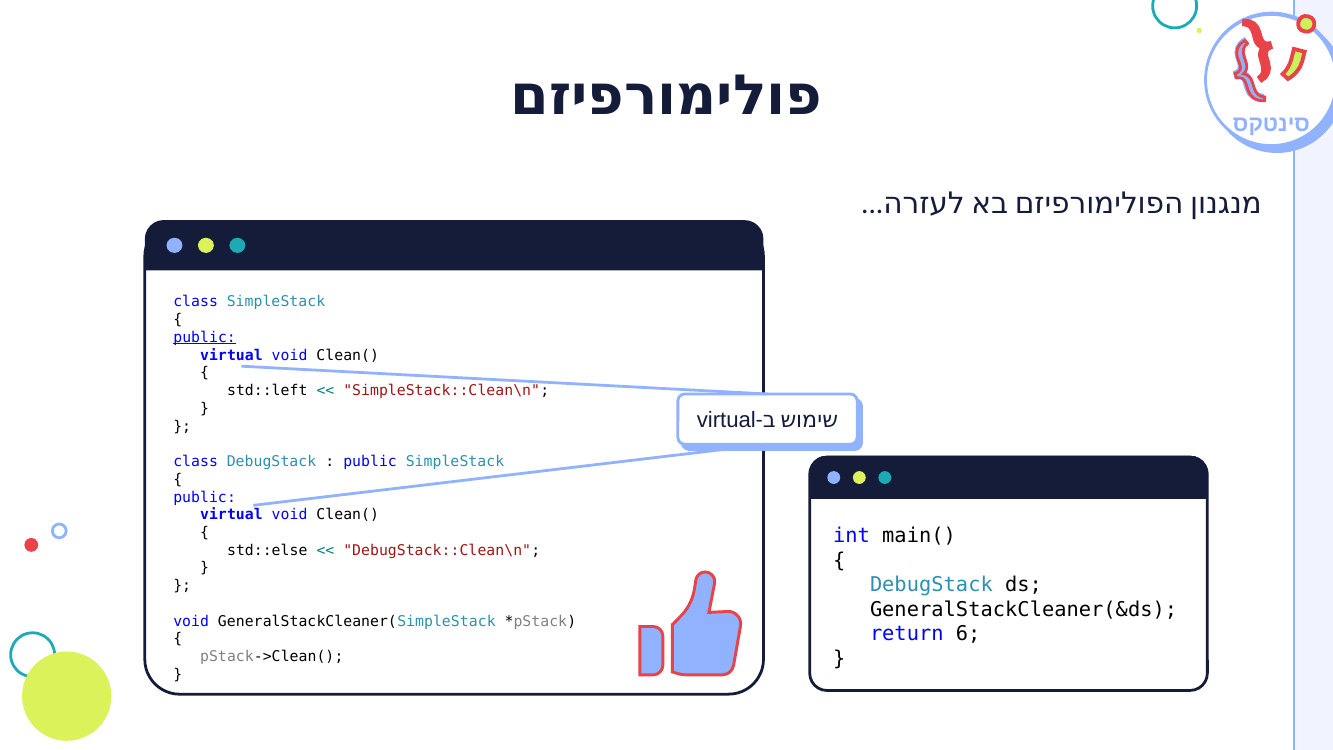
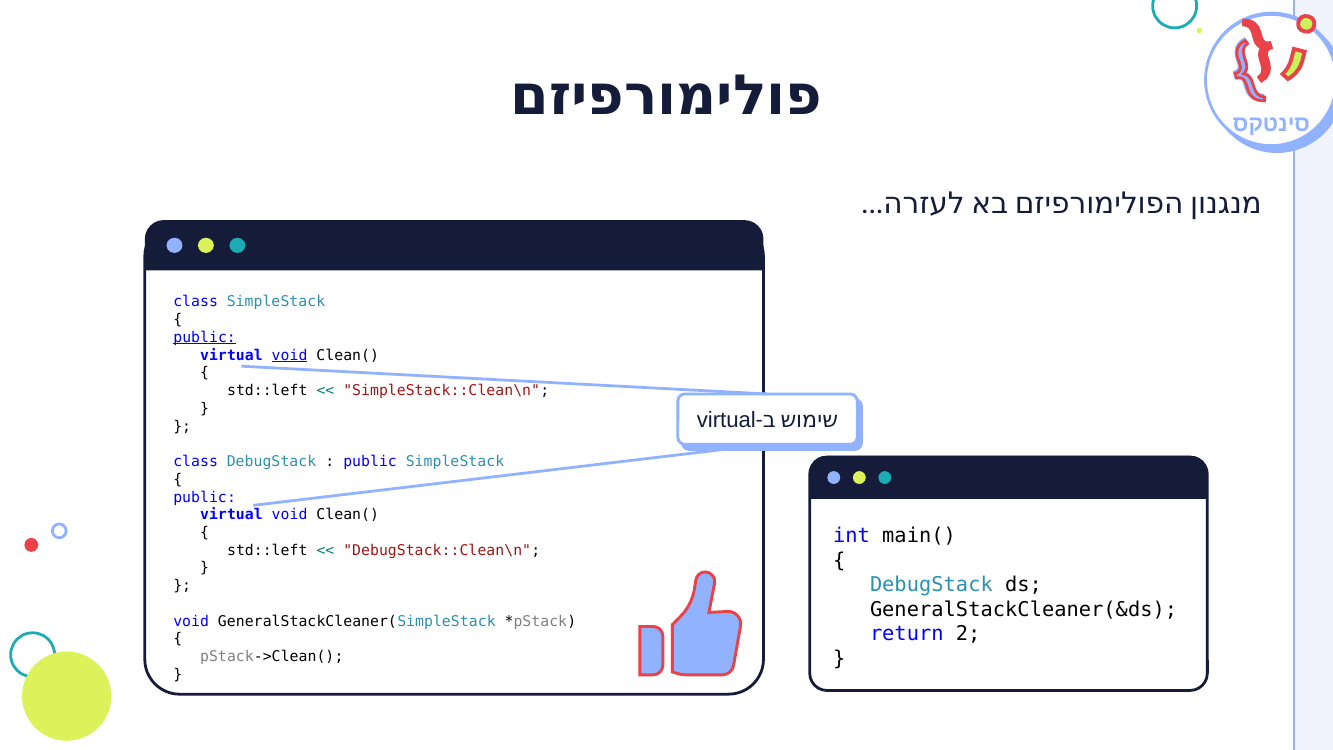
void at (290, 355) underline: none -> present
std::else at (267, 550): std::else -> std::left
6: 6 -> 2
